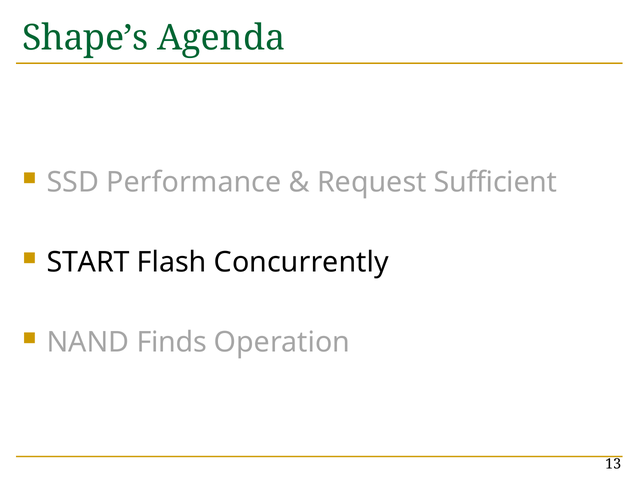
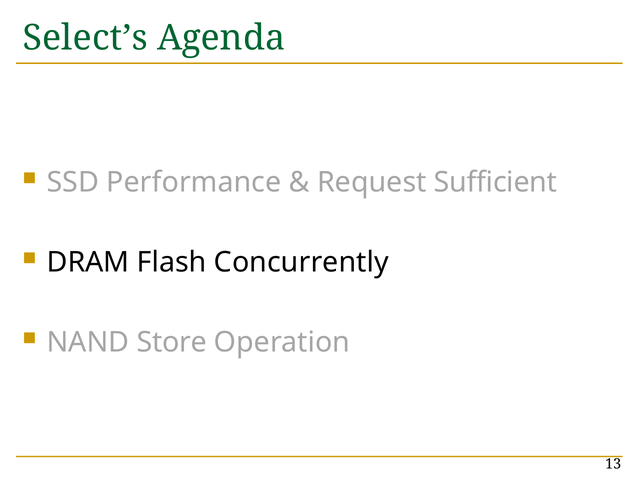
Shape’s: Shape’s -> Select’s
START: START -> DRAM
Finds: Finds -> Store
